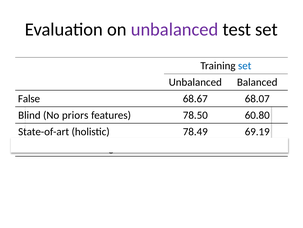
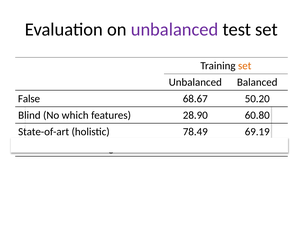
set at (245, 65) colour: blue -> orange
68.07: 68.07 -> 50.20
priors: priors -> which
78.50: 78.50 -> 28.90
